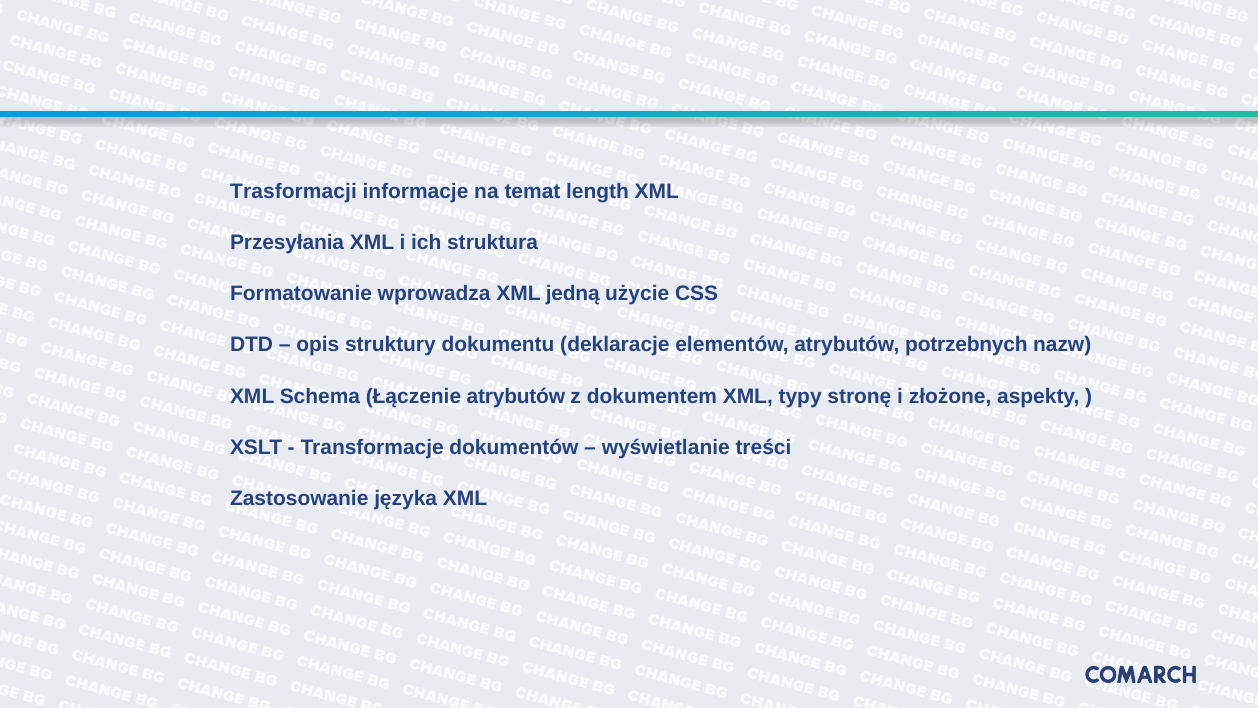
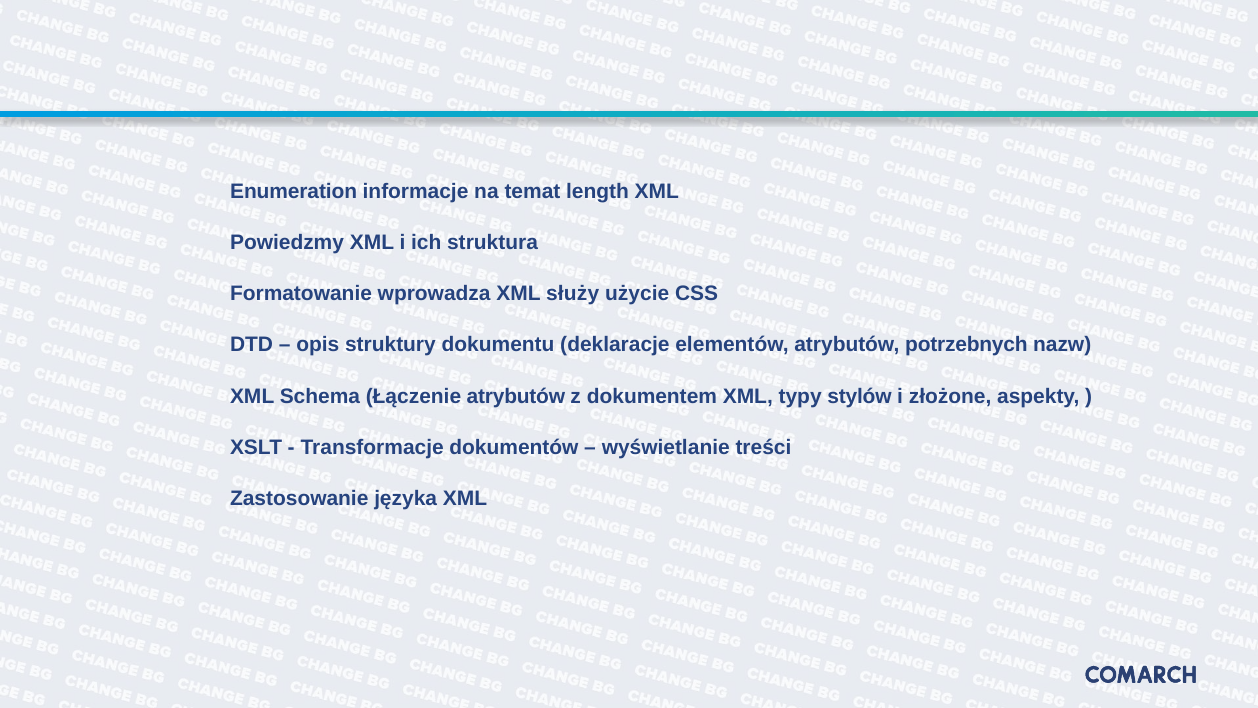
Trasformacji: Trasformacji -> Enumeration
Przesyłania: Przesyłania -> Powiedzmy
jedną: jedną -> służy
stronę: stronę -> stylów
